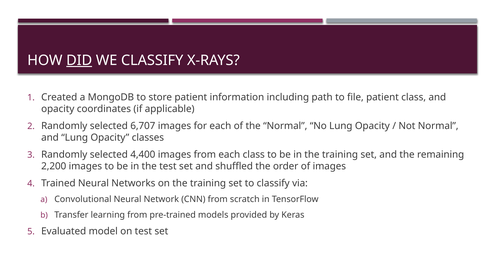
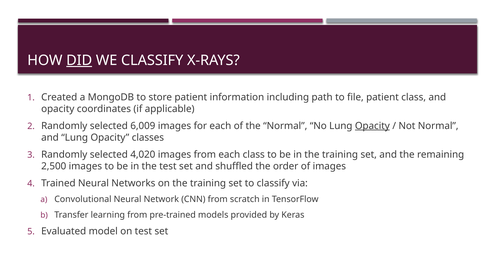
6,707: 6,707 -> 6,009
Opacity at (372, 126) underline: none -> present
4,400: 4,400 -> 4,020
2,200: 2,200 -> 2,500
